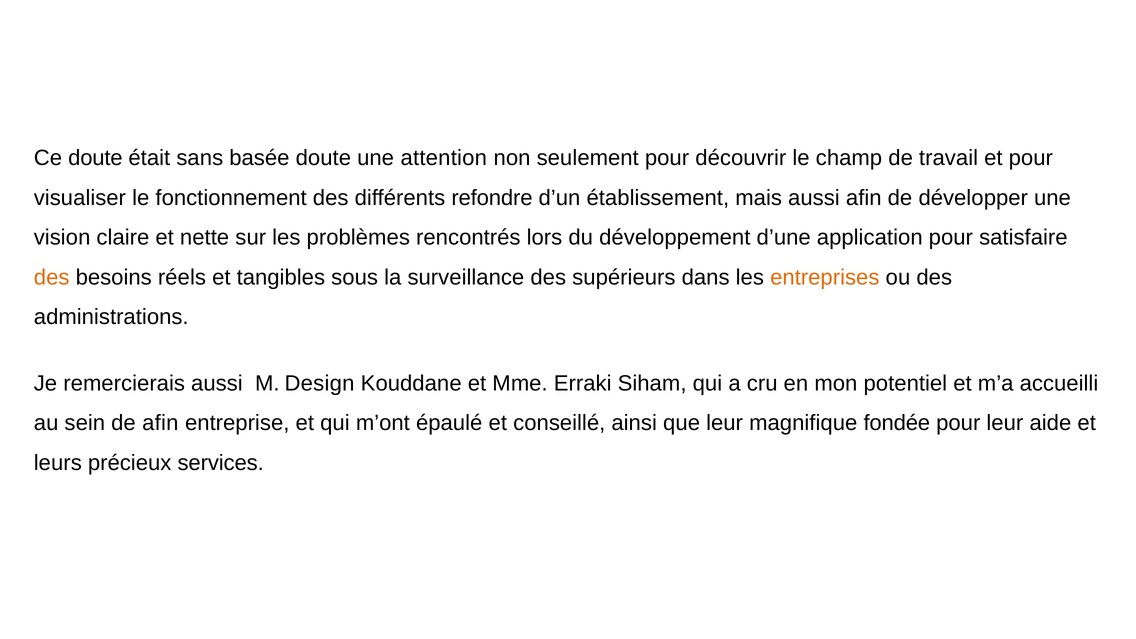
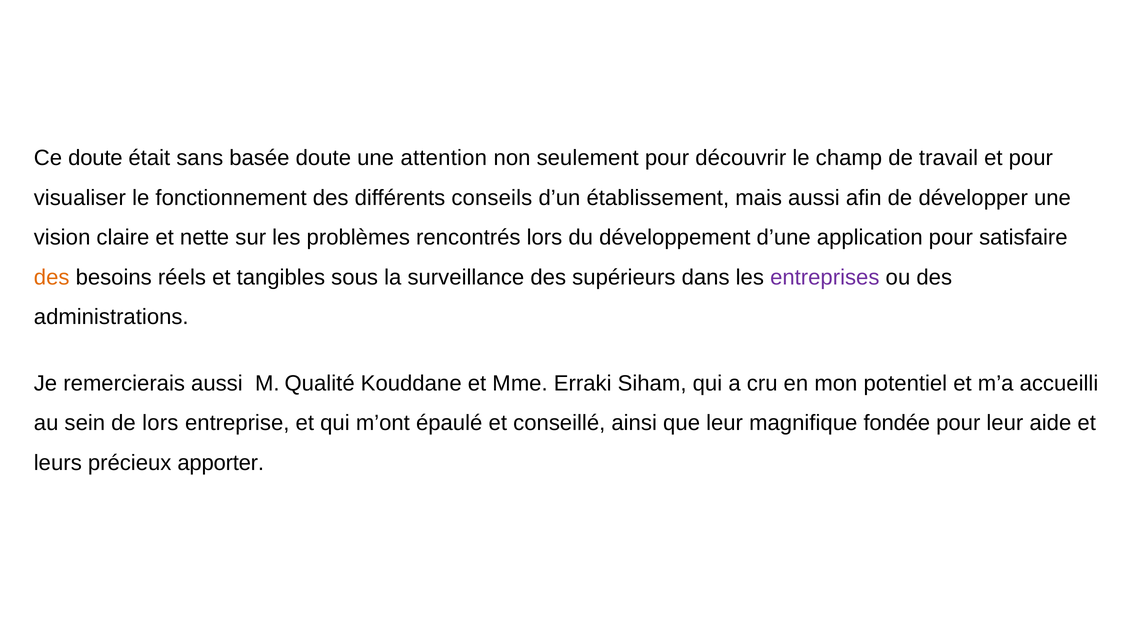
refondre: refondre -> conseils
entreprises colour: orange -> purple
Design: Design -> Qualité
de afin: afin -> lors
services: services -> apporter
